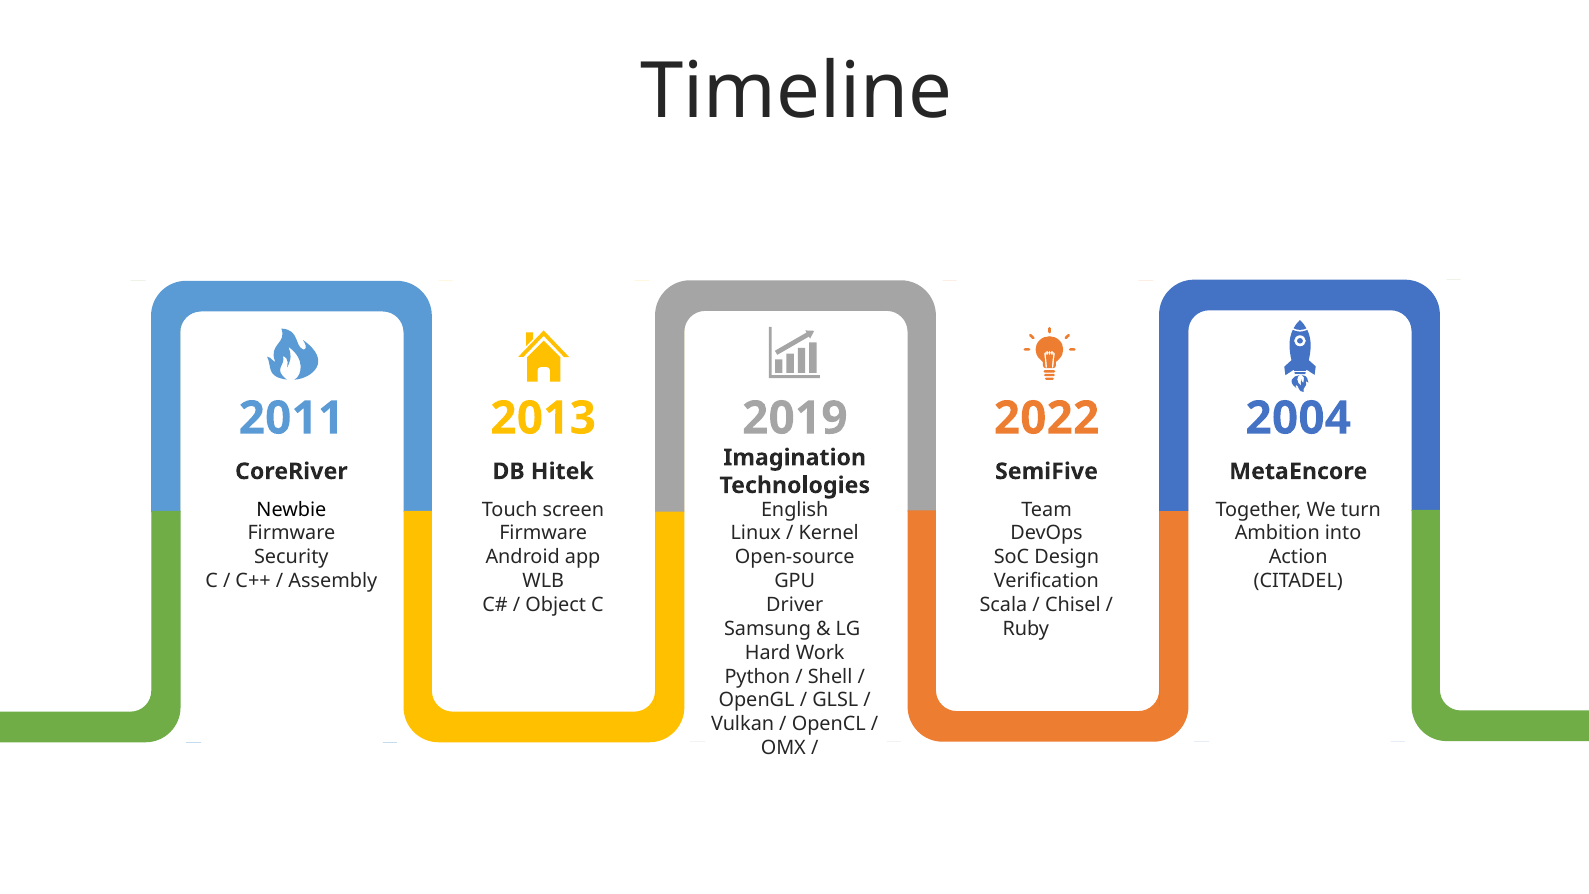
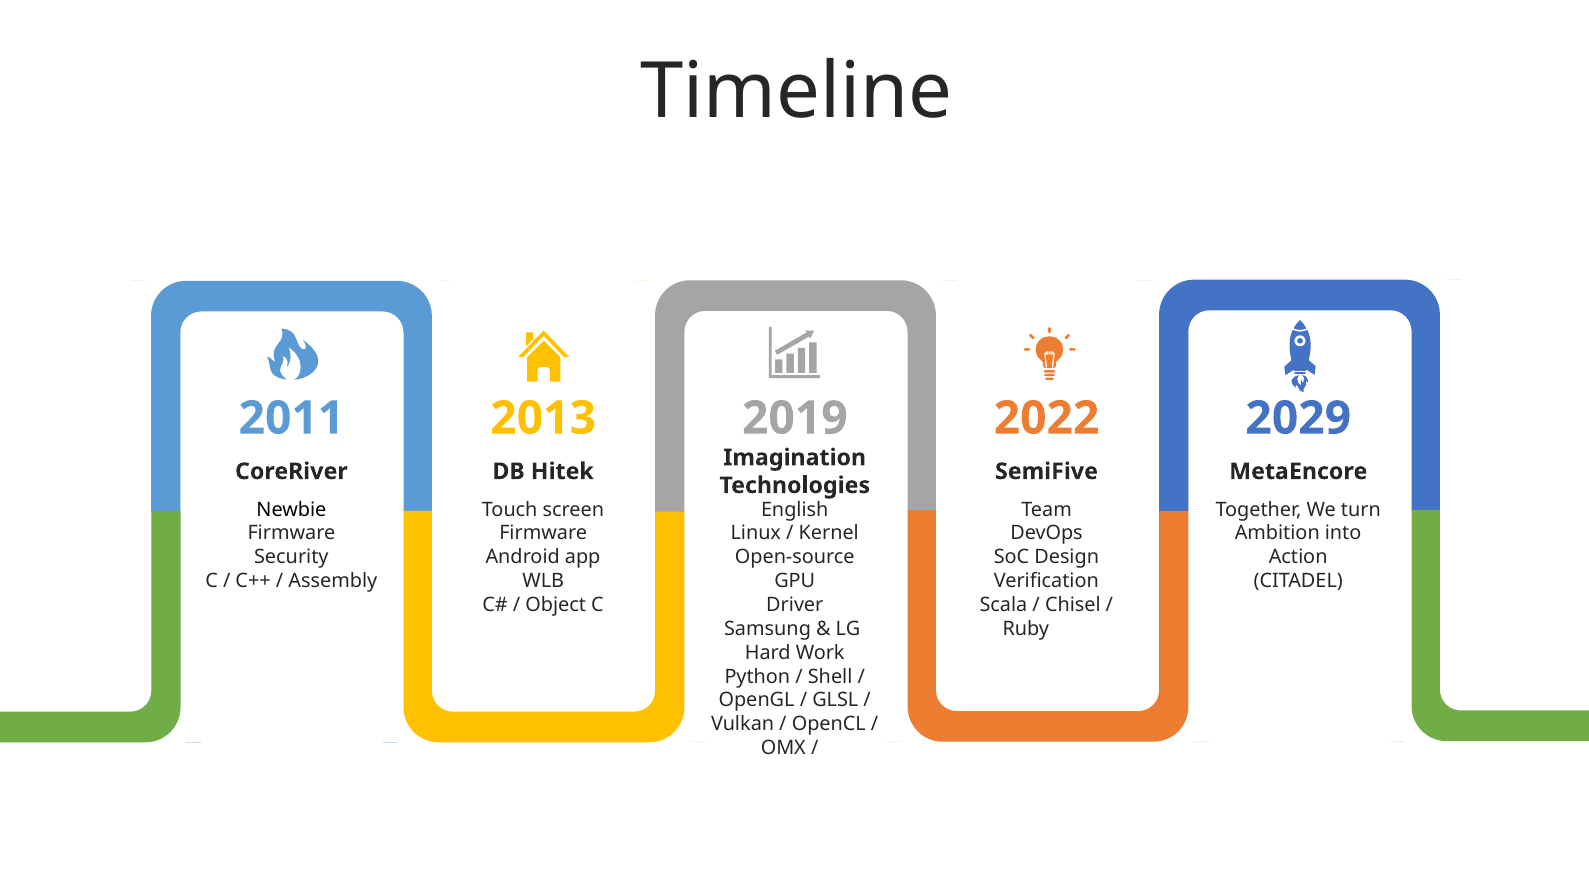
2004: 2004 -> 2029
